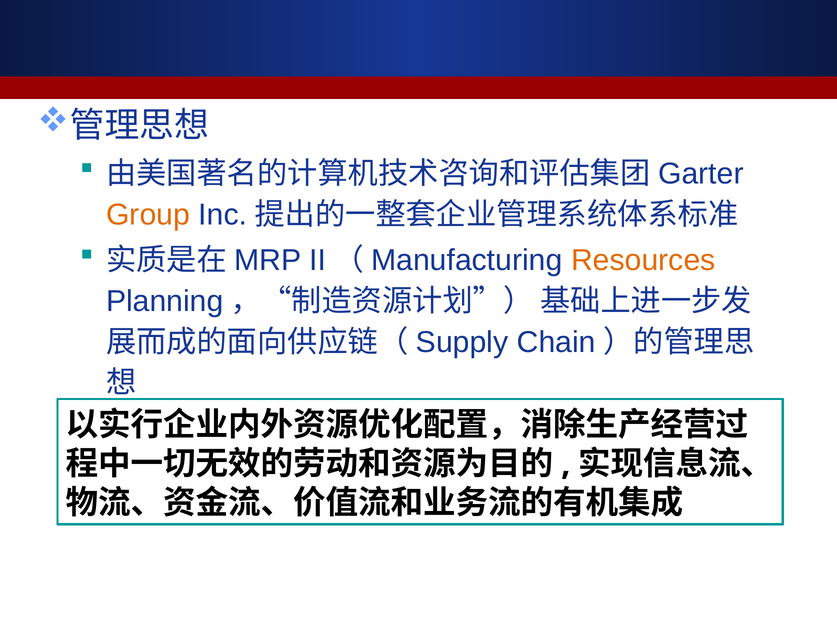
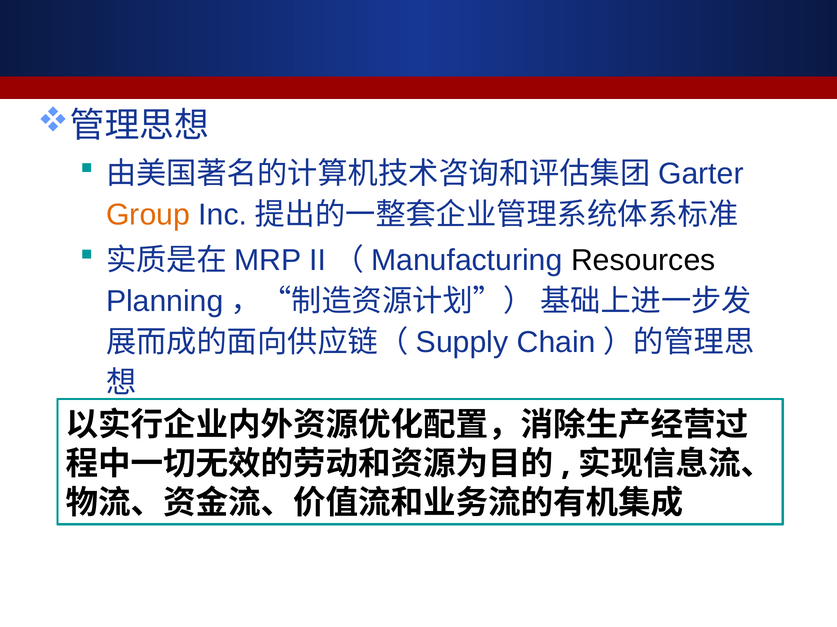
Resources colour: orange -> black
